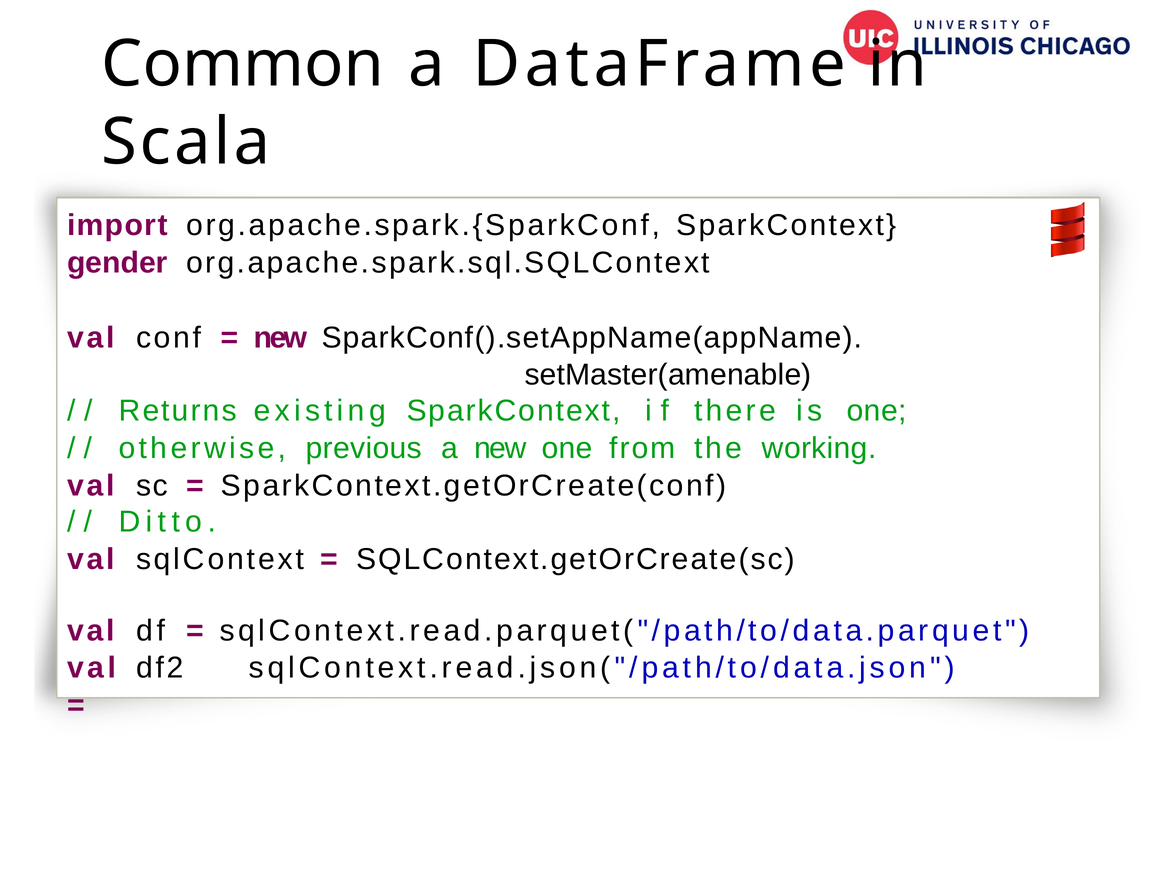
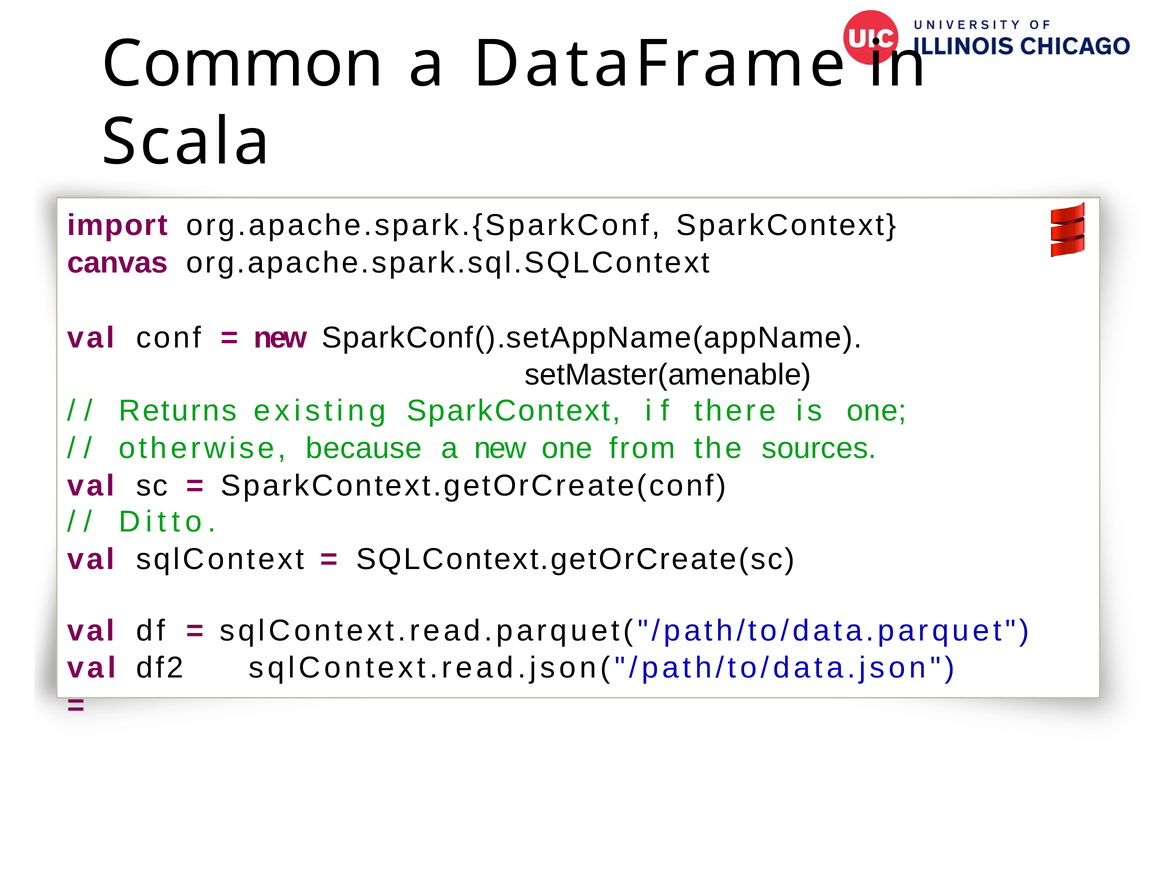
gender: gender -> canvas
previous: previous -> because
working: working -> sources
